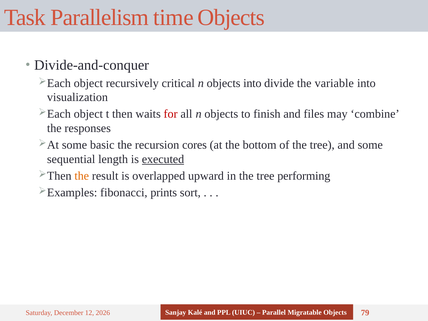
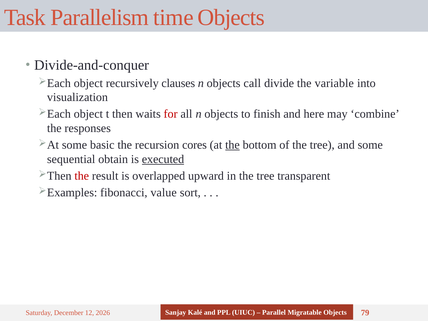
critical: critical -> clauses
objects into: into -> call
files: files -> here
the at (232, 145) underline: none -> present
length: length -> obtain
the at (82, 176) colour: orange -> red
performing: performing -> transparent
prints: prints -> value
